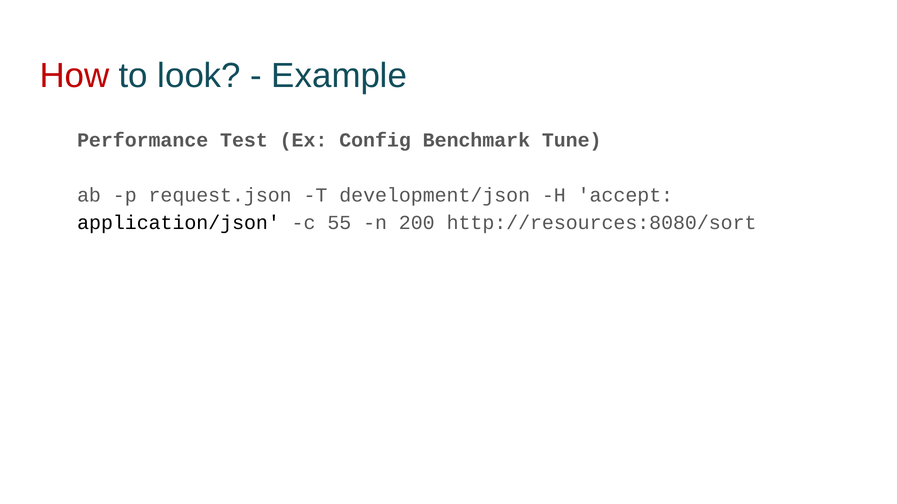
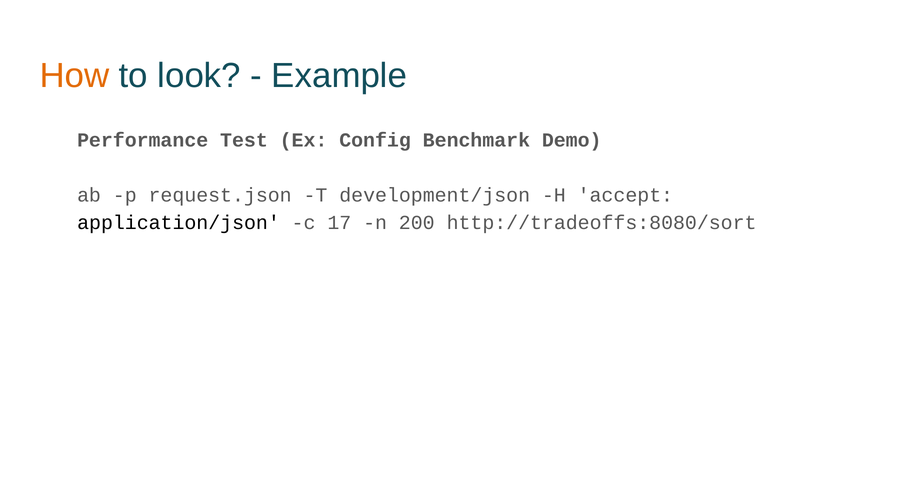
How colour: red -> orange
Tune: Tune -> Demo
55: 55 -> 17
http://resources:8080/sort: http://resources:8080/sort -> http://tradeoffs:8080/sort
